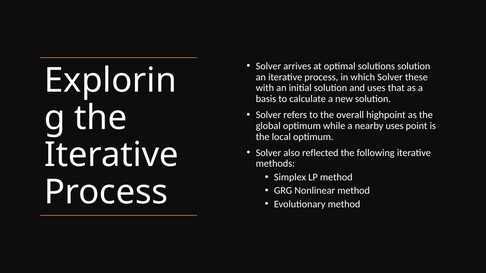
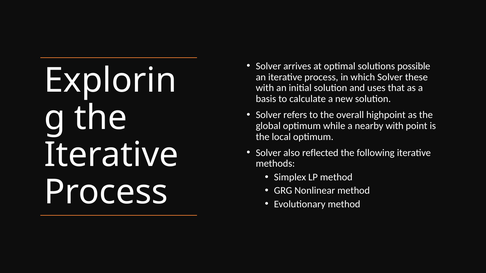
solutions solution: solution -> possible
nearby uses: uses -> with
